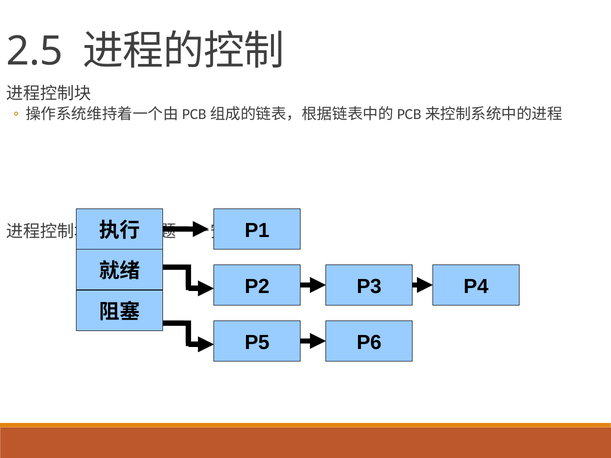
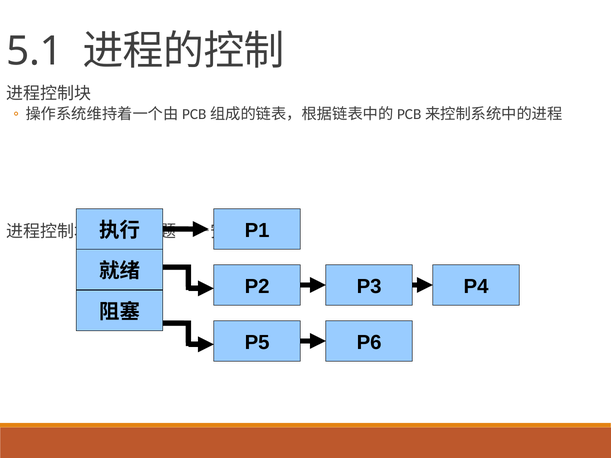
2.5: 2.5 -> 5.1
